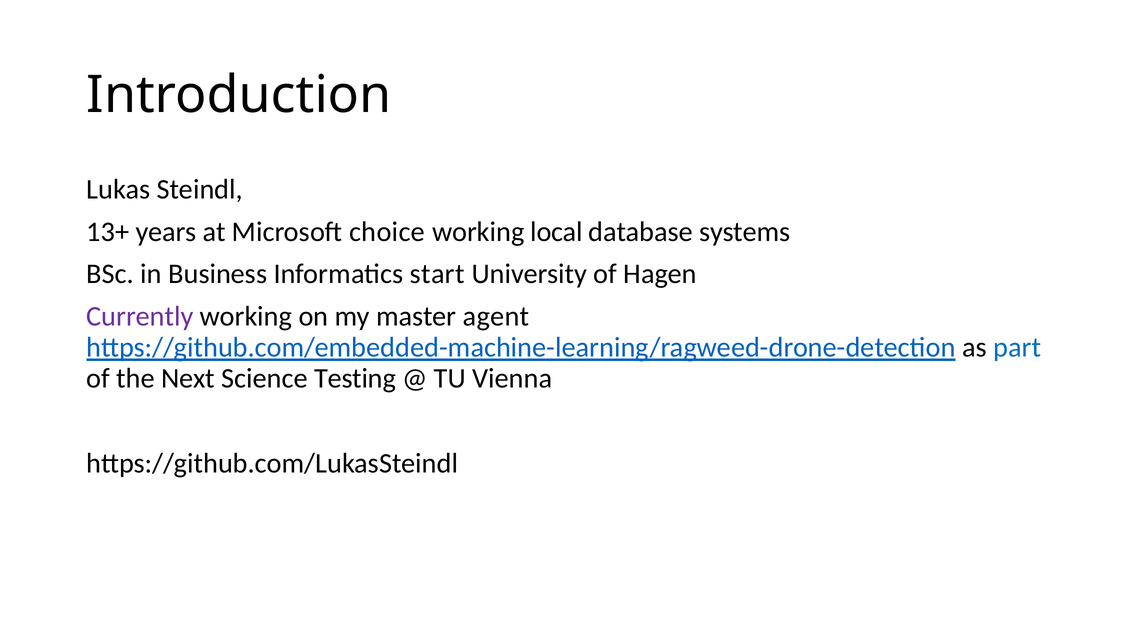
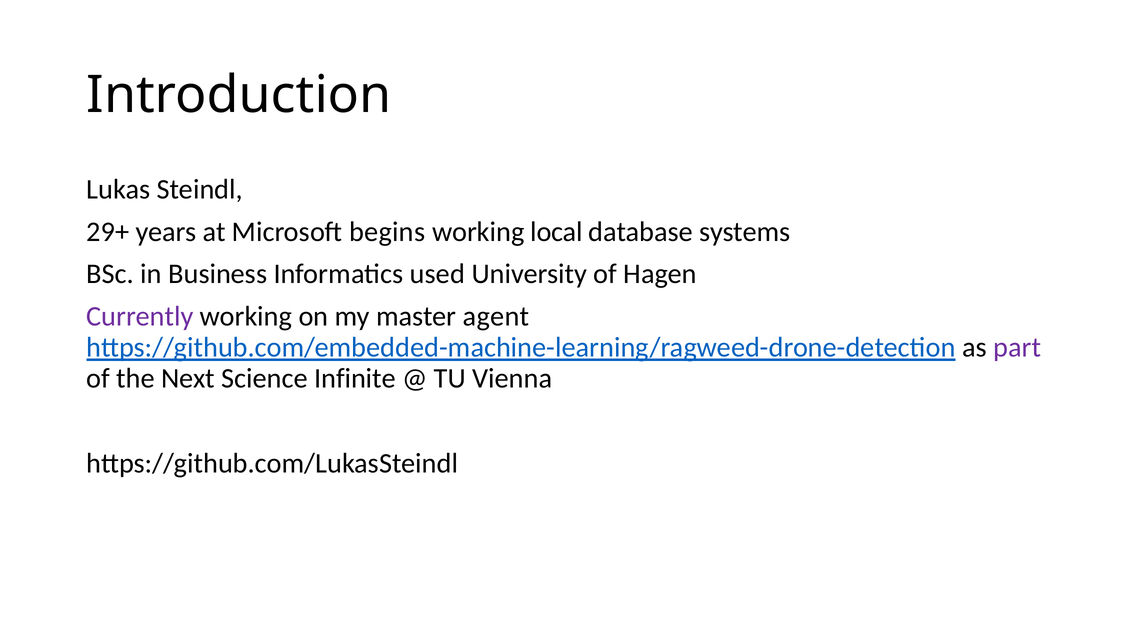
13+: 13+ -> 29+
choice: choice -> begins
start: start -> used
part colour: blue -> purple
Testing: Testing -> Infinite
